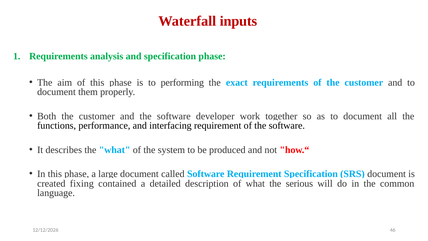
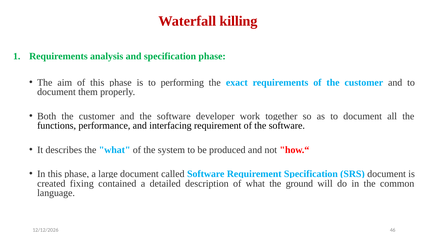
inputs: inputs -> killing
serious: serious -> ground
